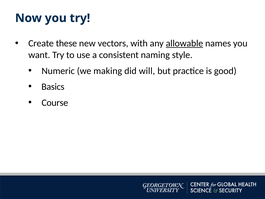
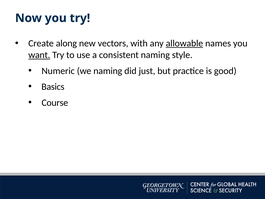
these: these -> along
want underline: none -> present
we making: making -> naming
will: will -> just
